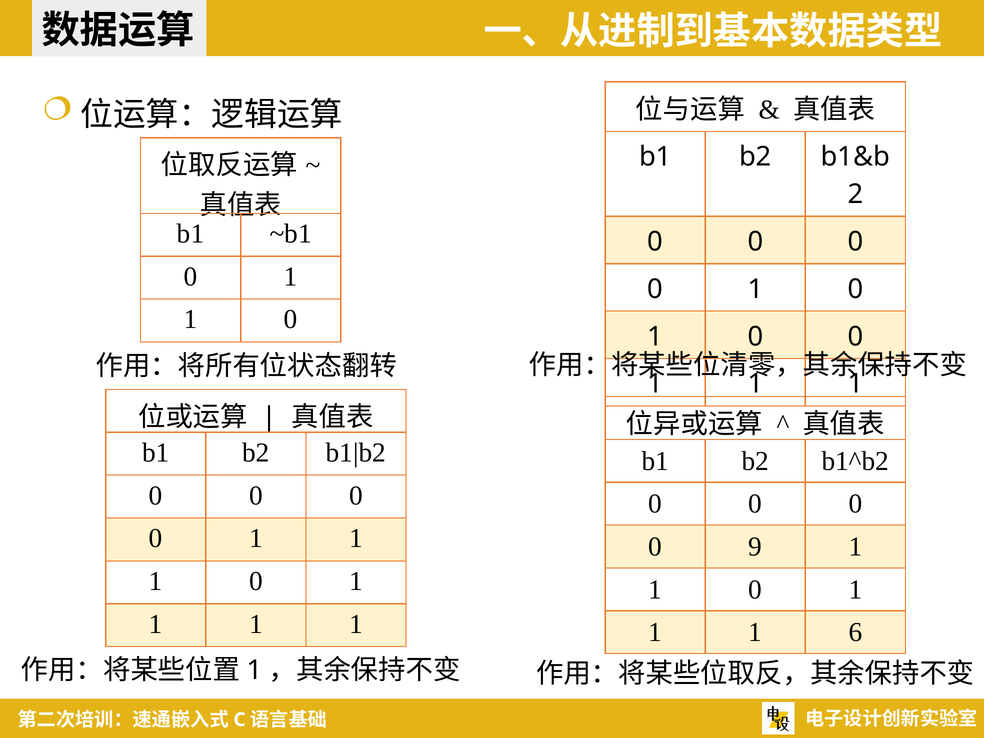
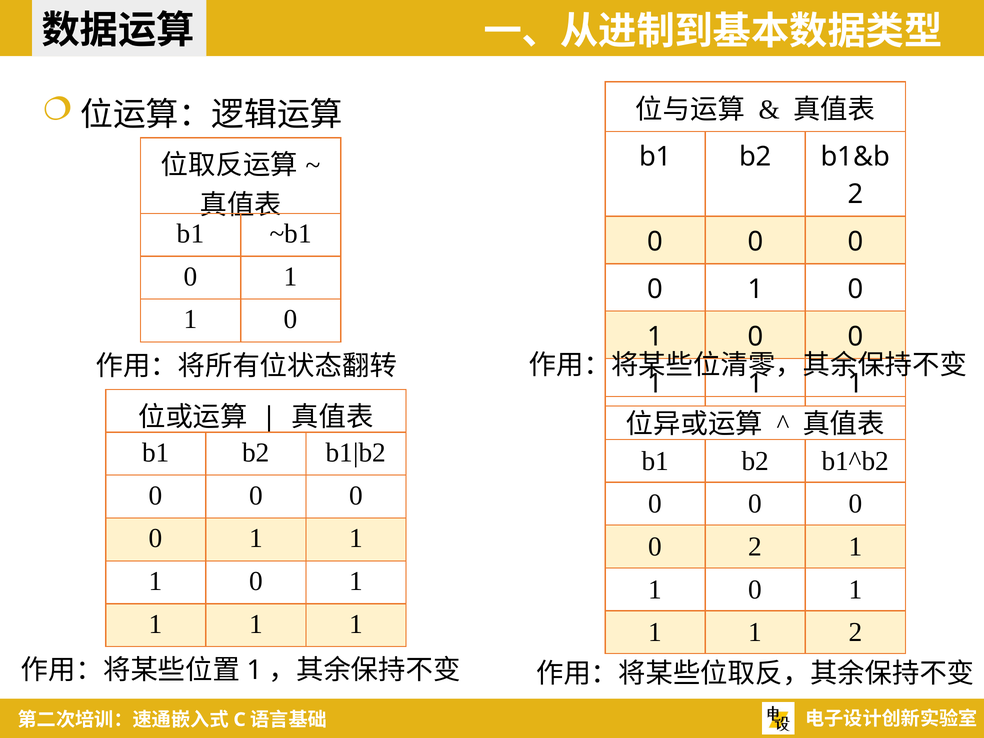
0 9: 9 -> 2
1 6: 6 -> 2
